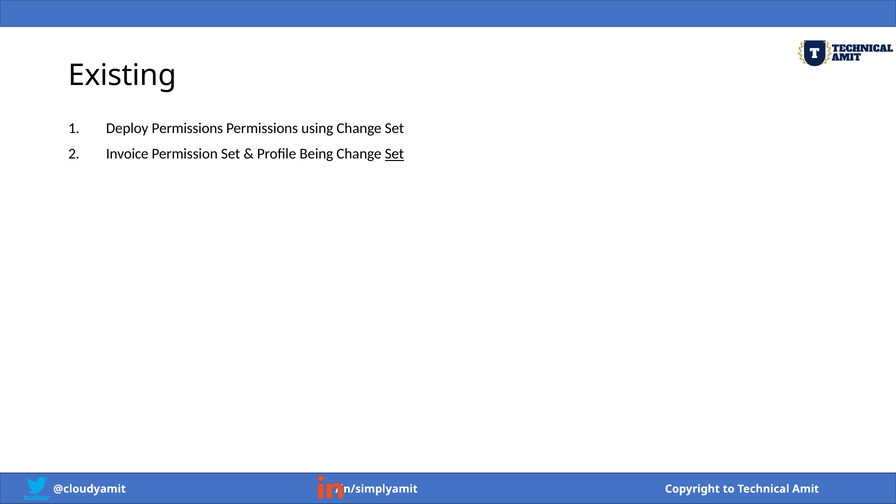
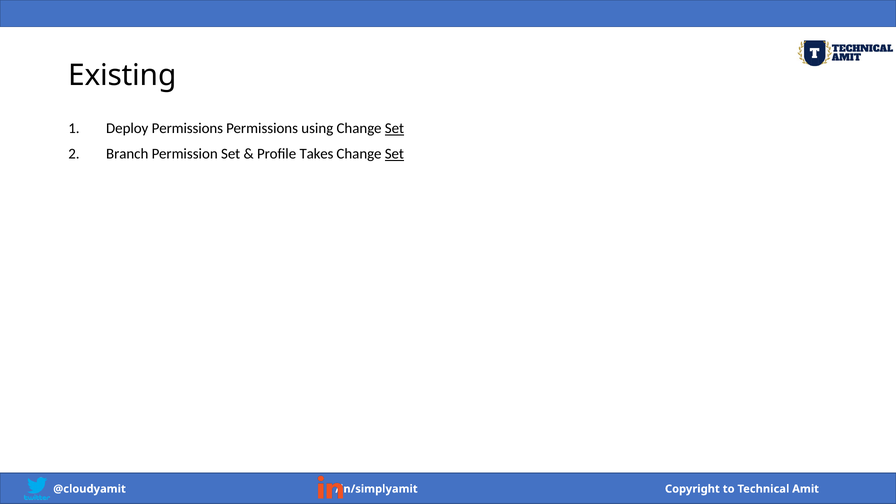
Set at (394, 129) underline: none -> present
Invoice: Invoice -> Branch
Being: Being -> Takes
